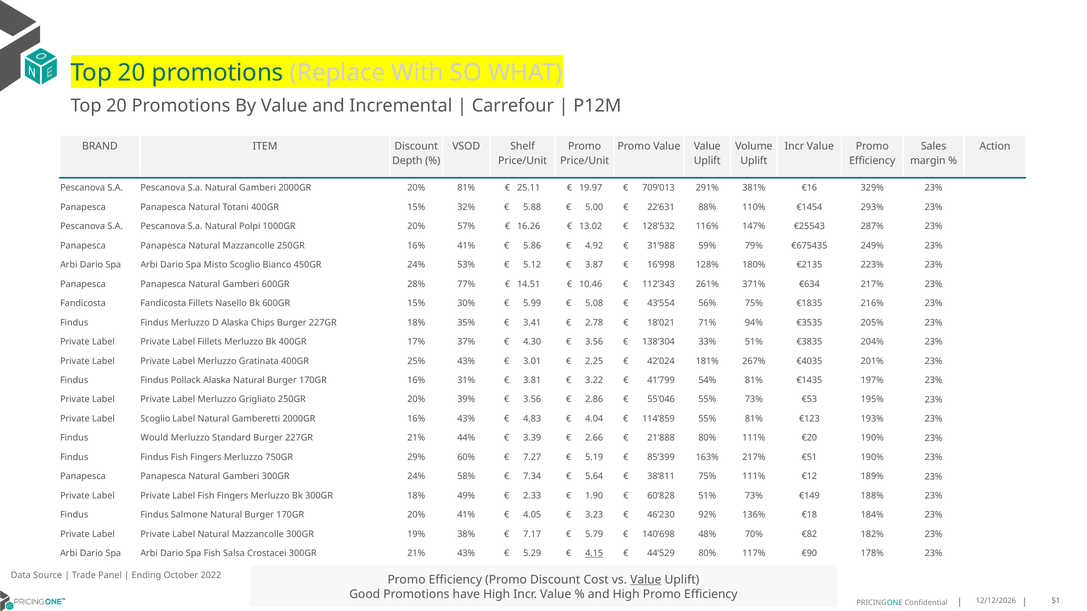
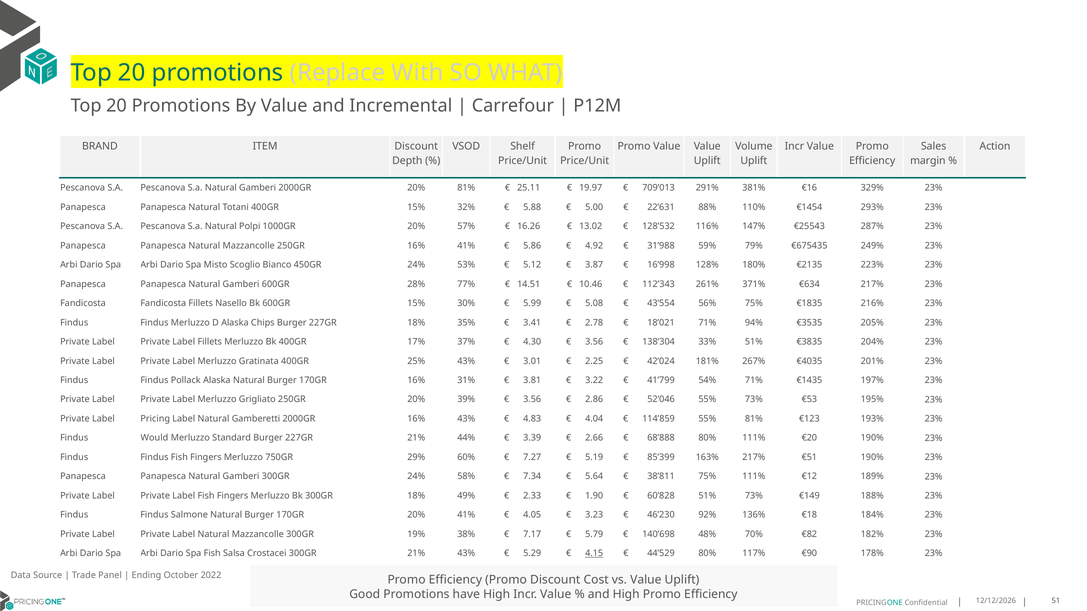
54% 81%: 81% -> 71%
55’046: 55’046 -> 52’046
Label Scoglio: Scoglio -> Pricing
21’888: 21’888 -> 68’888
Value at (646, 580) underline: present -> none
